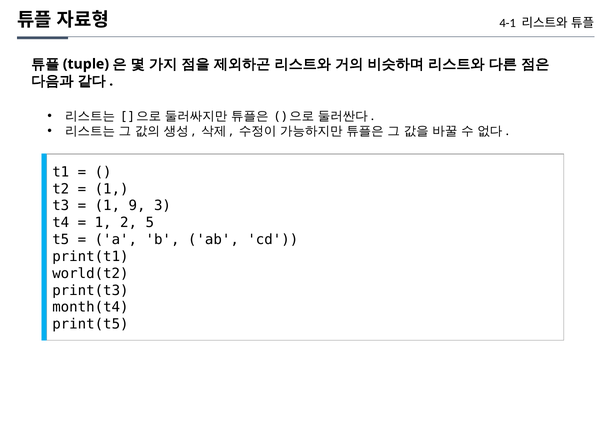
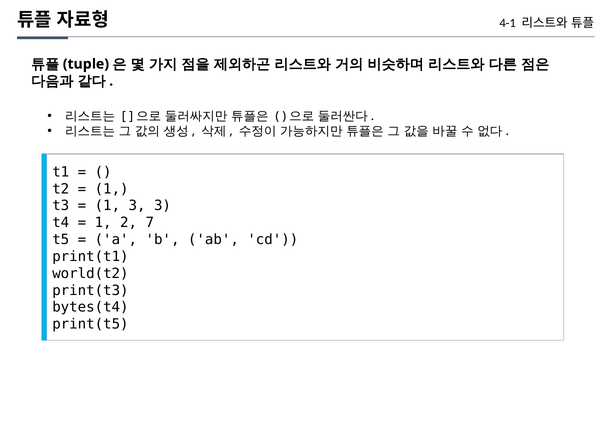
1 9: 9 -> 3
5: 5 -> 7
month(t4: month(t4 -> bytes(t4
